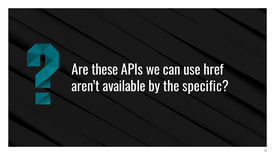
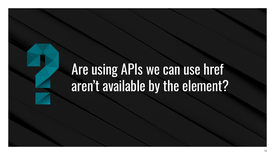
these: these -> using
specific: specific -> element
